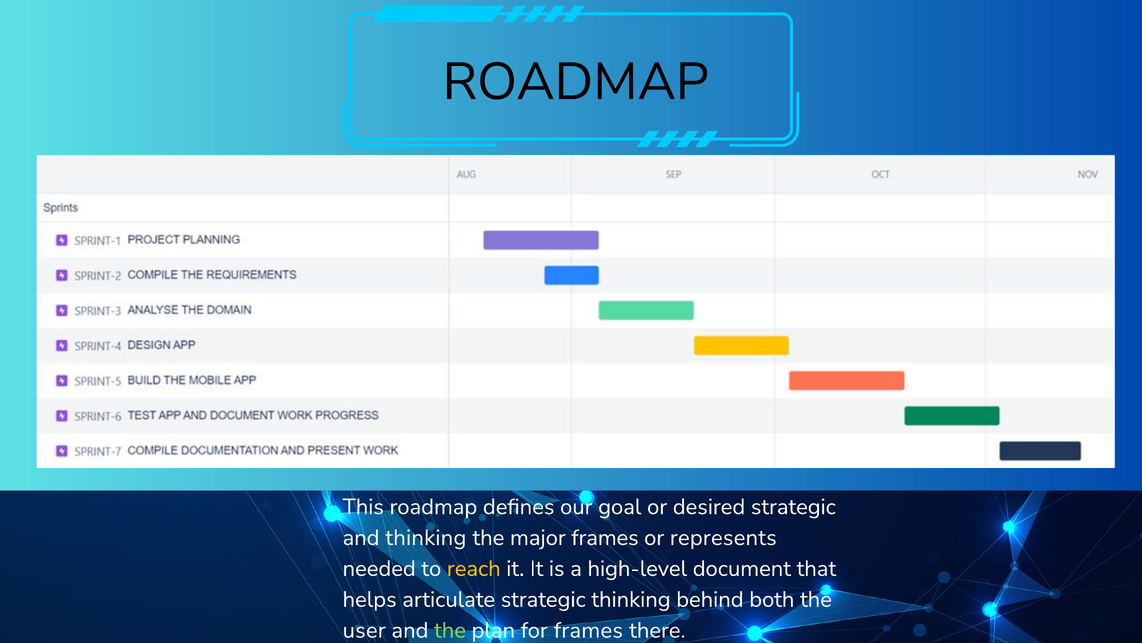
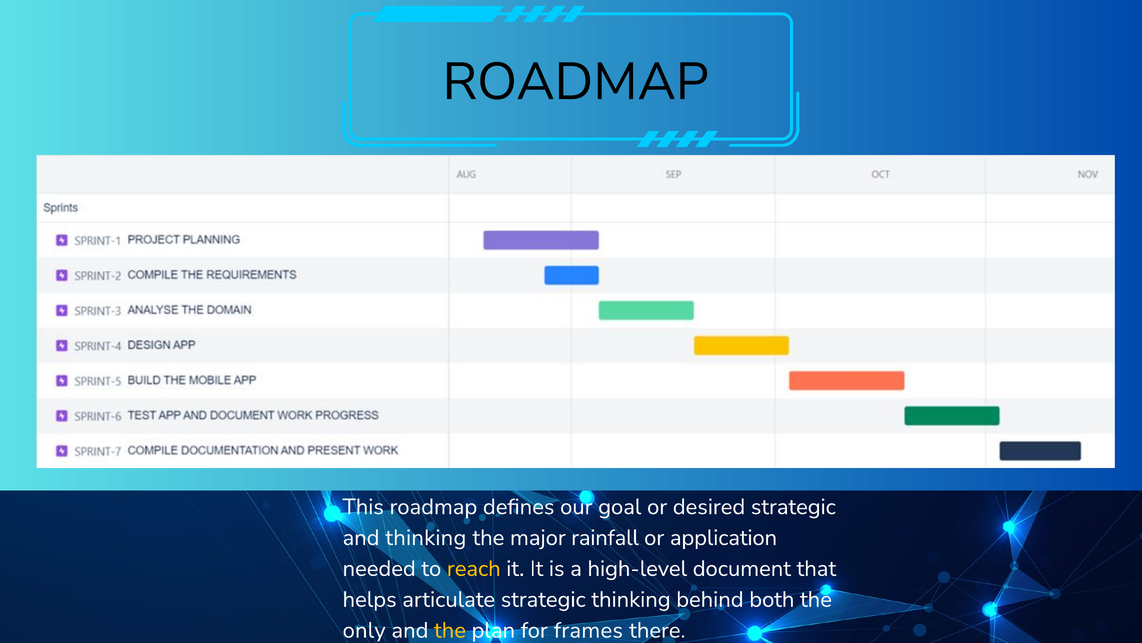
major frames: frames -> rainfall
represents: represents -> application
user: user -> only
the at (450, 630) colour: light green -> yellow
